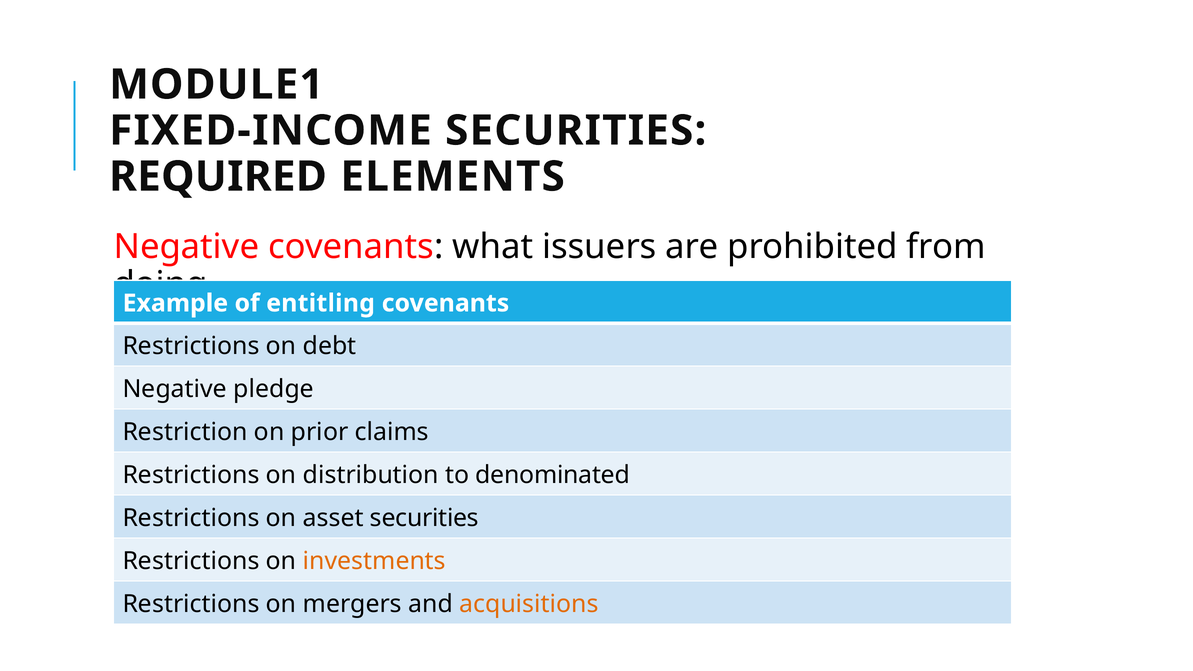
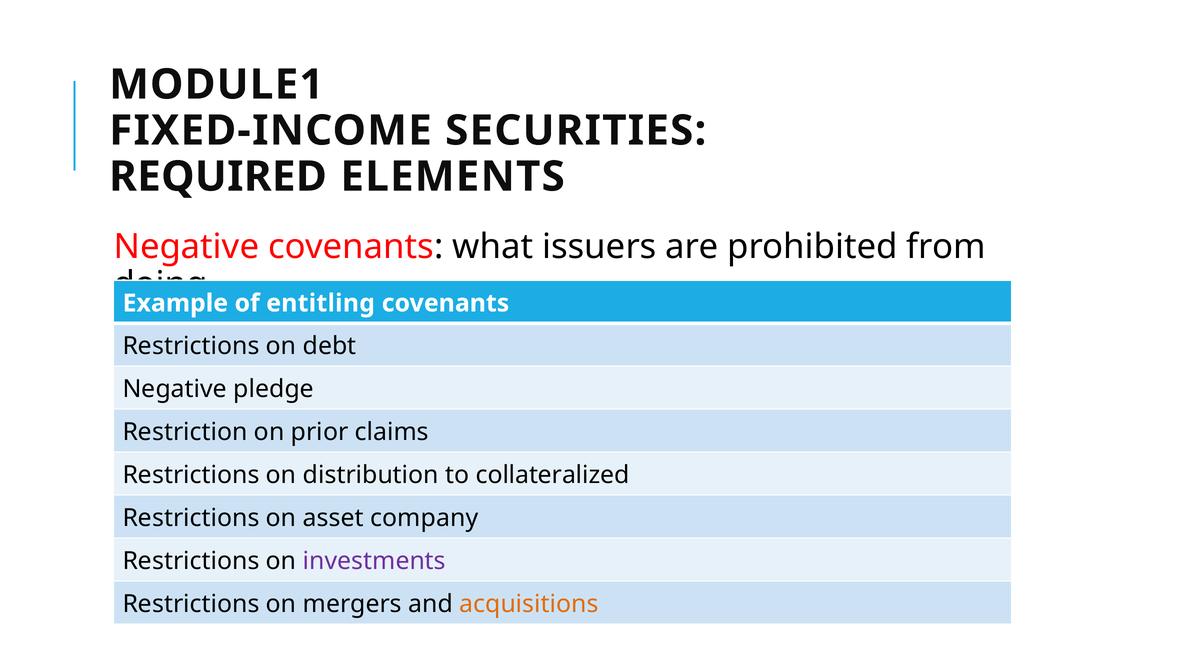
denominated: denominated -> collateralized
asset securities: securities -> company
investments colour: orange -> purple
